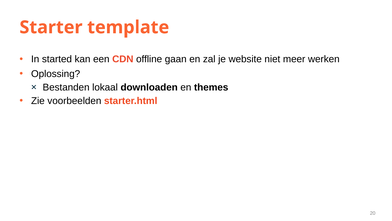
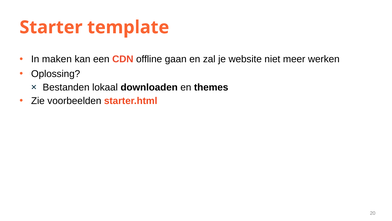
started: started -> maken
